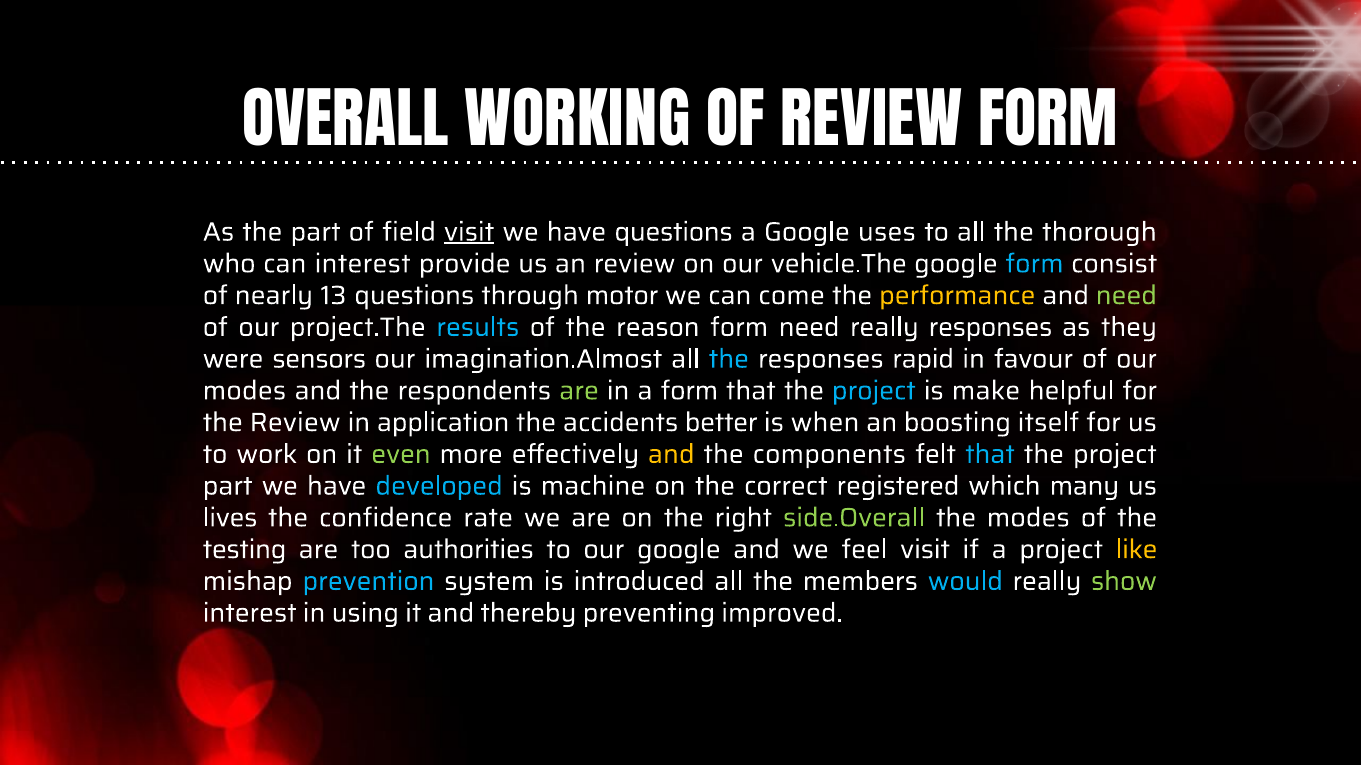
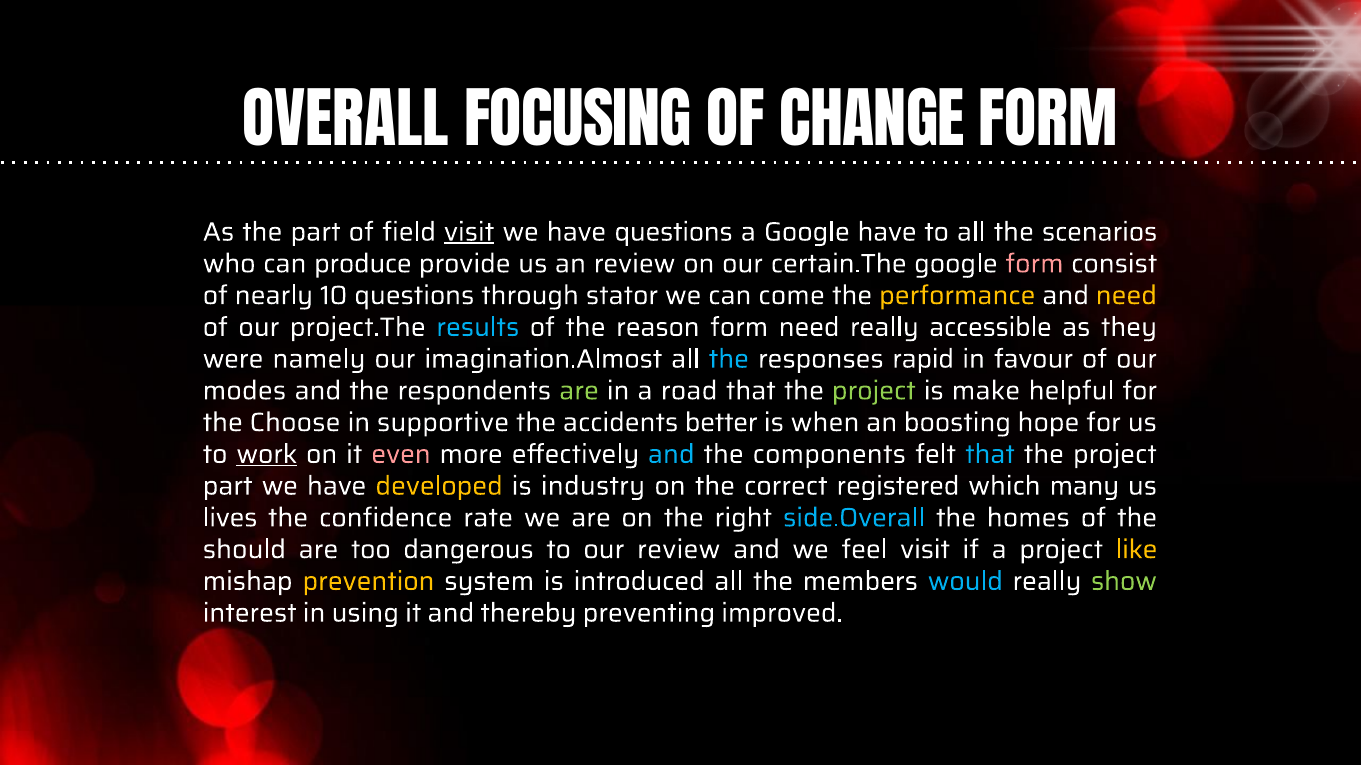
WORKING: WORKING -> FOCUSING
OF REVIEW: REVIEW -> CHANGE
Google uses: uses -> have
thorough: thorough -> scenarios
can interest: interest -> produce
vehicle.The: vehicle.The -> certain.The
form at (1034, 264) colour: light blue -> pink
13: 13 -> 10
motor: motor -> stator
need at (1126, 296) colour: light green -> yellow
really responses: responses -> accessible
sensors: sensors -> namely
a form: form -> road
project at (874, 391) colour: light blue -> light green
the Review: Review -> Choose
application: application -> supportive
itself: itself -> hope
work underline: none -> present
even colour: light green -> pink
and at (671, 454) colour: yellow -> light blue
developed colour: light blue -> yellow
machine: machine -> industry
side.Overall colour: light green -> light blue
the modes: modes -> homes
testing: testing -> should
authorities: authorities -> dangerous
our google: google -> review
prevention colour: light blue -> yellow
